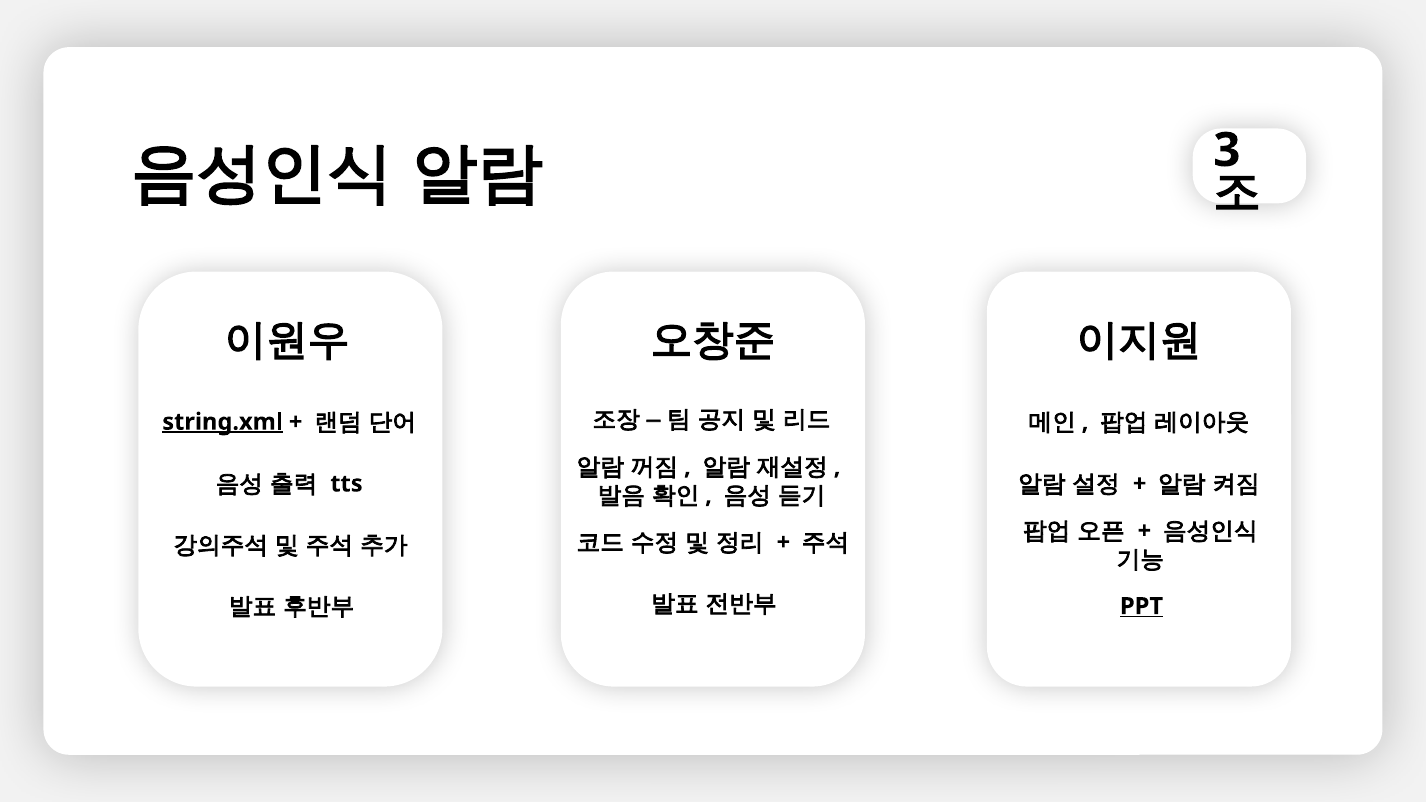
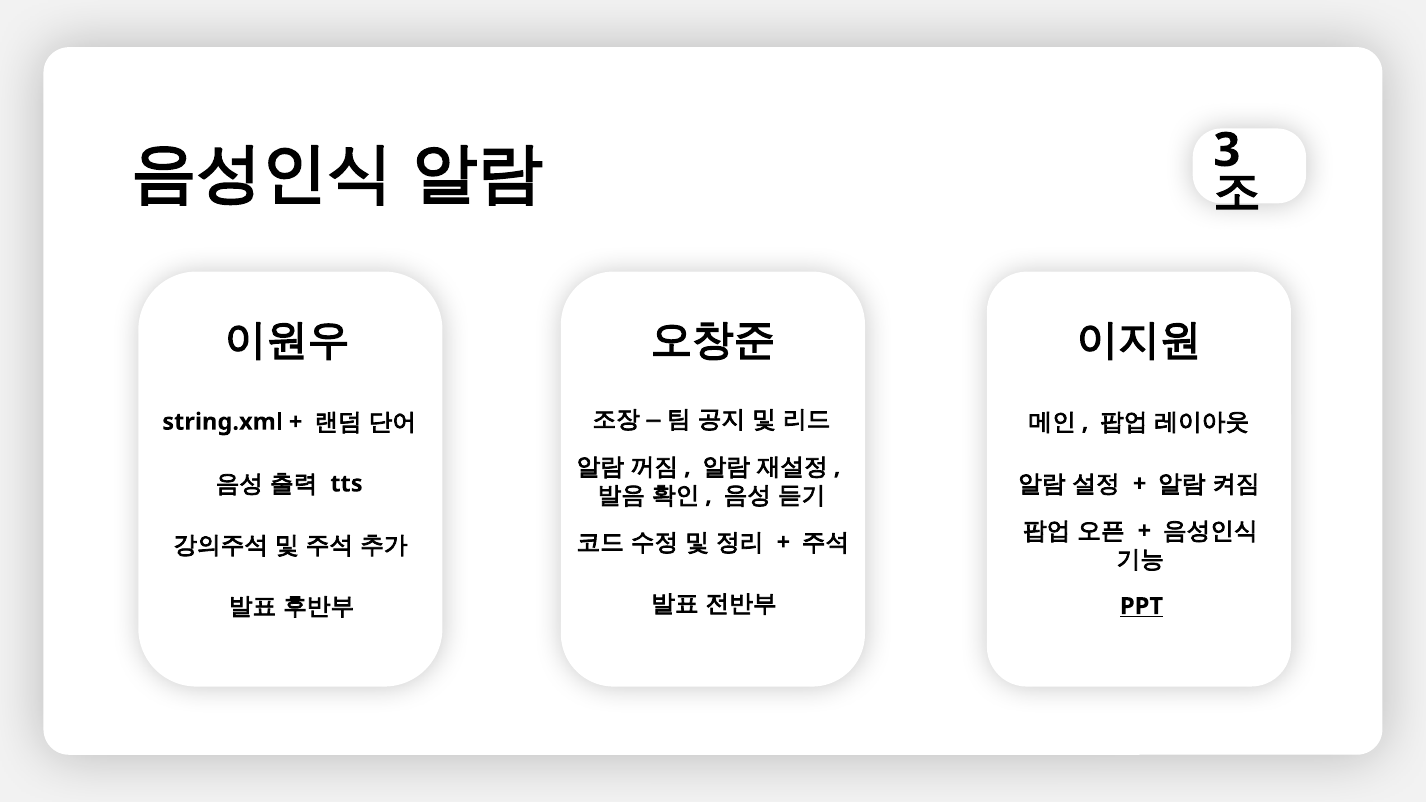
string.xml underline: present -> none
